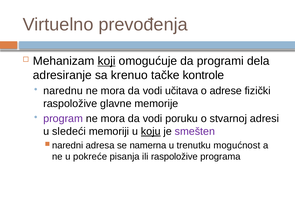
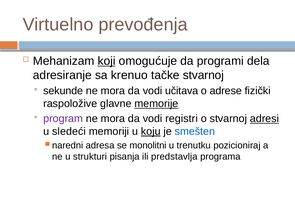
tačke kontrole: kontrole -> stvarnoj
narednu: narednu -> sekunde
memorije underline: none -> present
poruku: poruku -> registri
adresi underline: none -> present
smešten colour: purple -> blue
namerna: namerna -> monolitni
mogućnost: mogućnost -> pozicioniraj
pokreće: pokreće -> strukturi
ili raspoložive: raspoložive -> predstavlja
